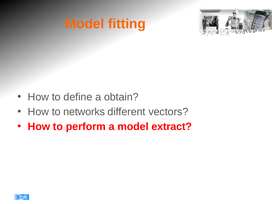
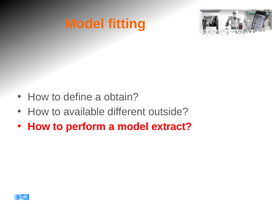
networks: networks -> available
vectors: vectors -> outside
